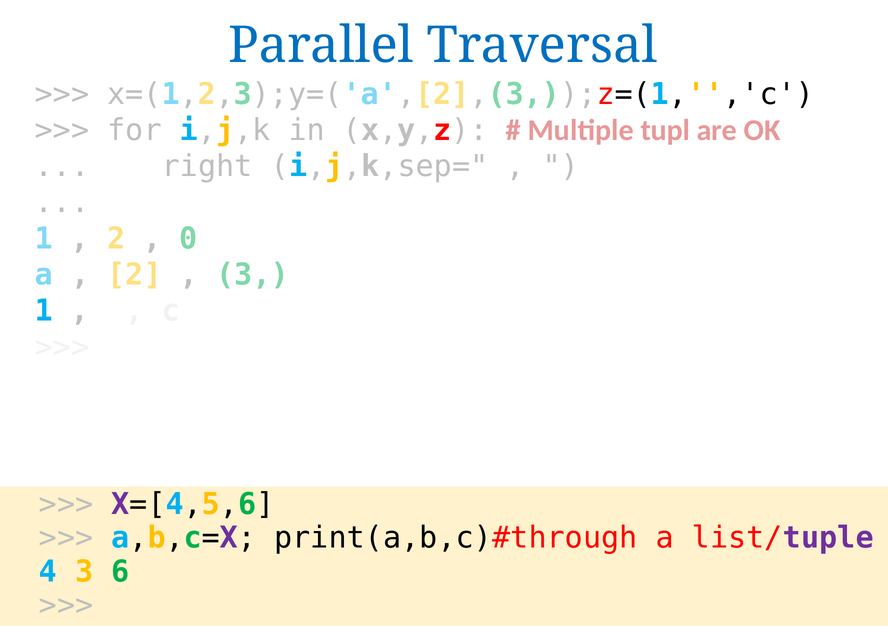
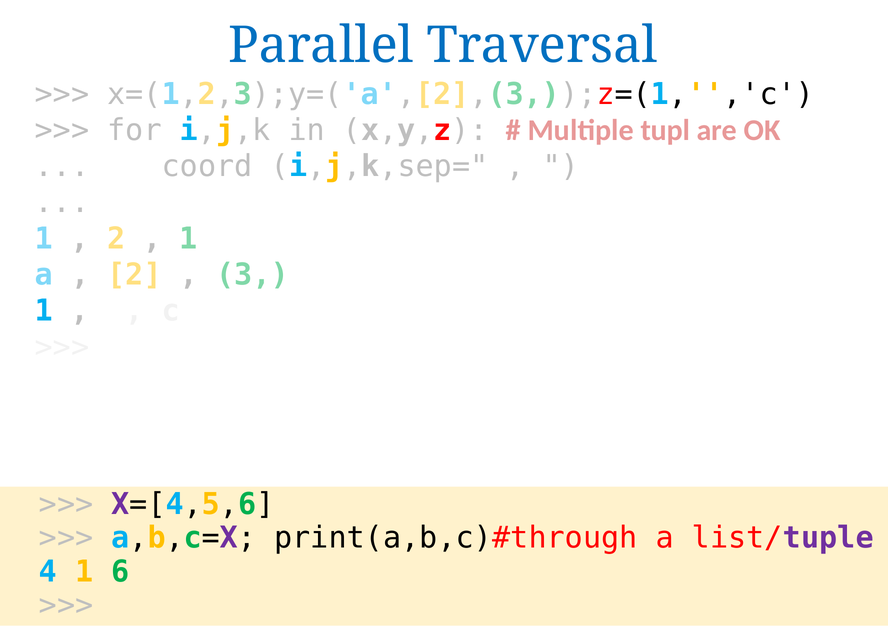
right: right -> coord
0 at (188, 239): 0 -> 1
4 3: 3 -> 1
